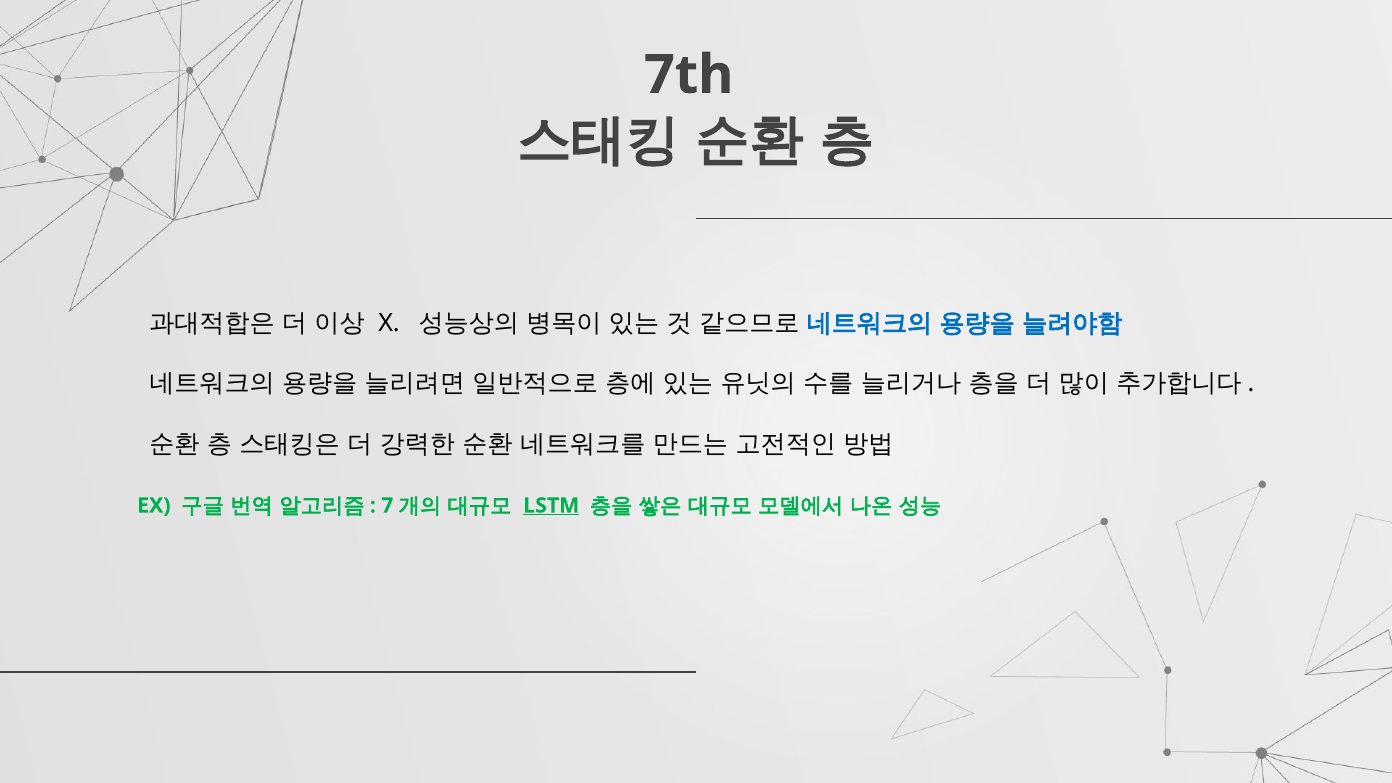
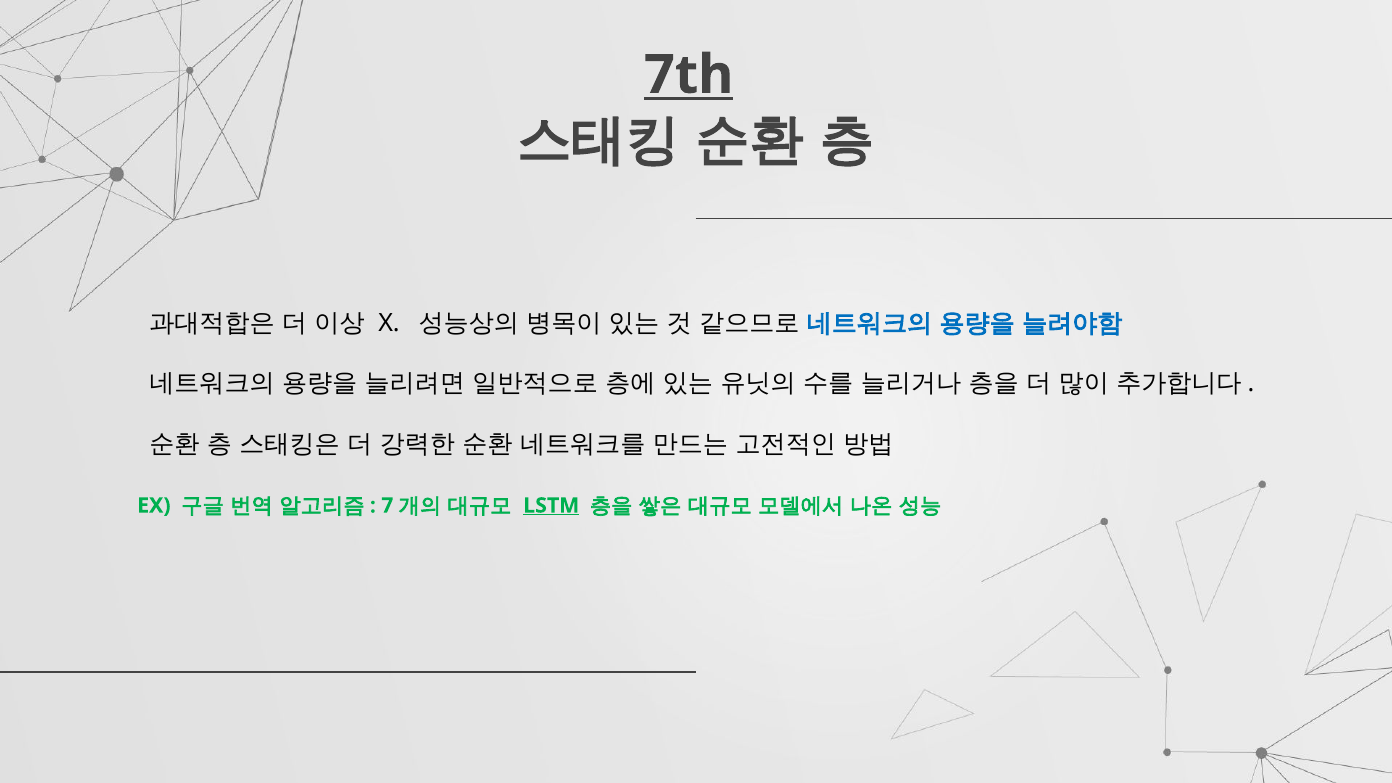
7th underline: none -> present
